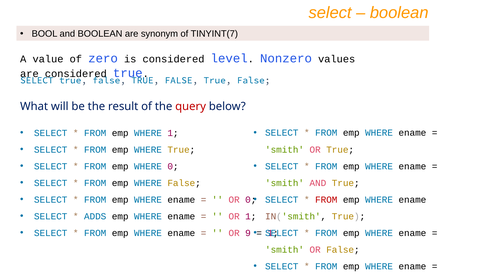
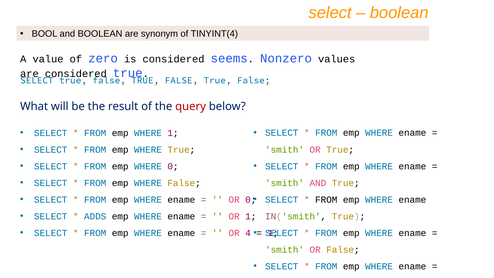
TINYINT(7: TINYINT(7 -> TINYINT(4
level: level -> seems
FROM at (326, 200) colour: red -> black
9: 9 -> 4
